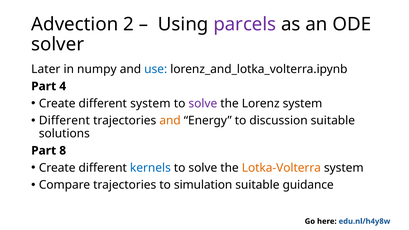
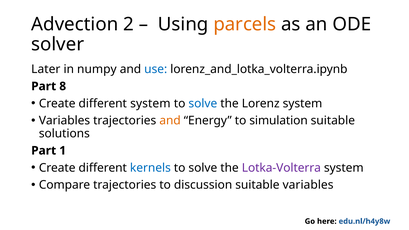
parcels colour: purple -> orange
4: 4 -> 8
solve at (203, 103) colour: purple -> blue
Different at (64, 121): Different -> Variables
discussion: discussion -> simulation
8: 8 -> 1
Lotka-Volterra colour: orange -> purple
simulation: simulation -> discussion
suitable guidance: guidance -> variables
